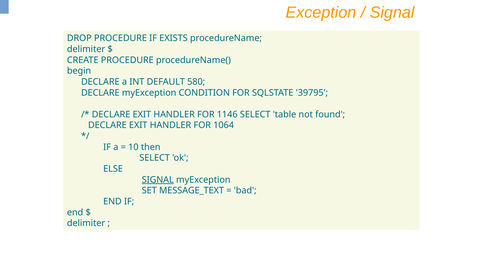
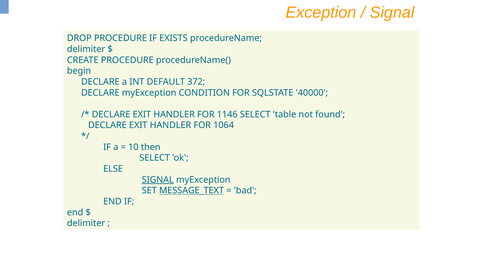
580: 580 -> 372
39795: 39795 -> 40000
MESSAGE_TEXT underline: none -> present
